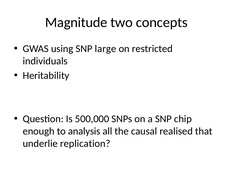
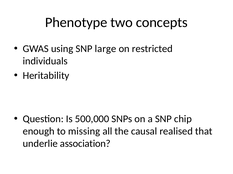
Magnitude: Magnitude -> Phenotype
analysis: analysis -> missing
replication: replication -> association
